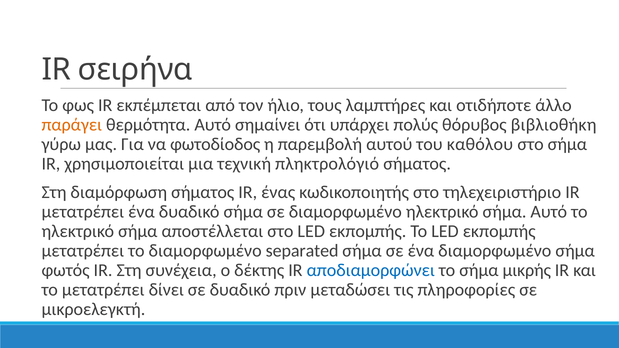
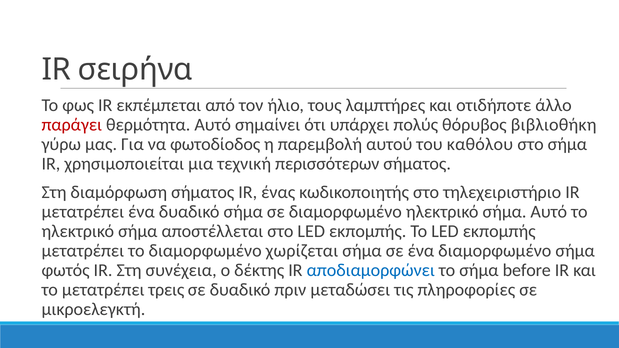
παράγει colour: orange -> red
πληκτρολόγιό: πληκτρολόγιό -> περισσότερων
separated: separated -> χωρίζεται
μικρής: μικρής -> before
δίνει: δίνει -> τρεις
